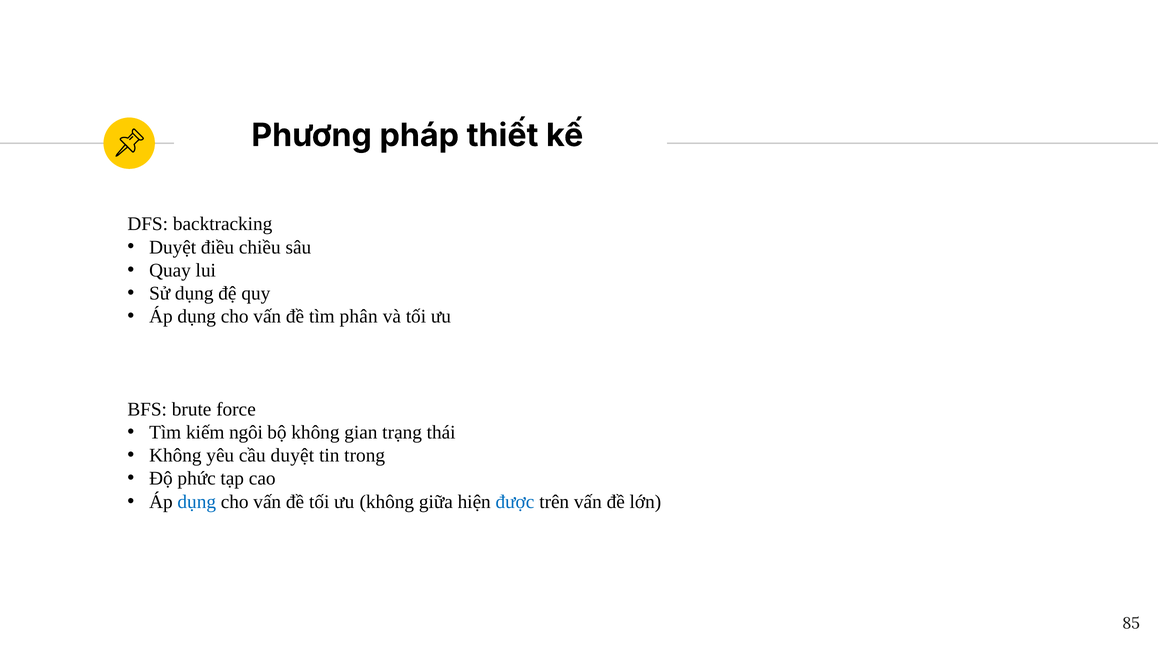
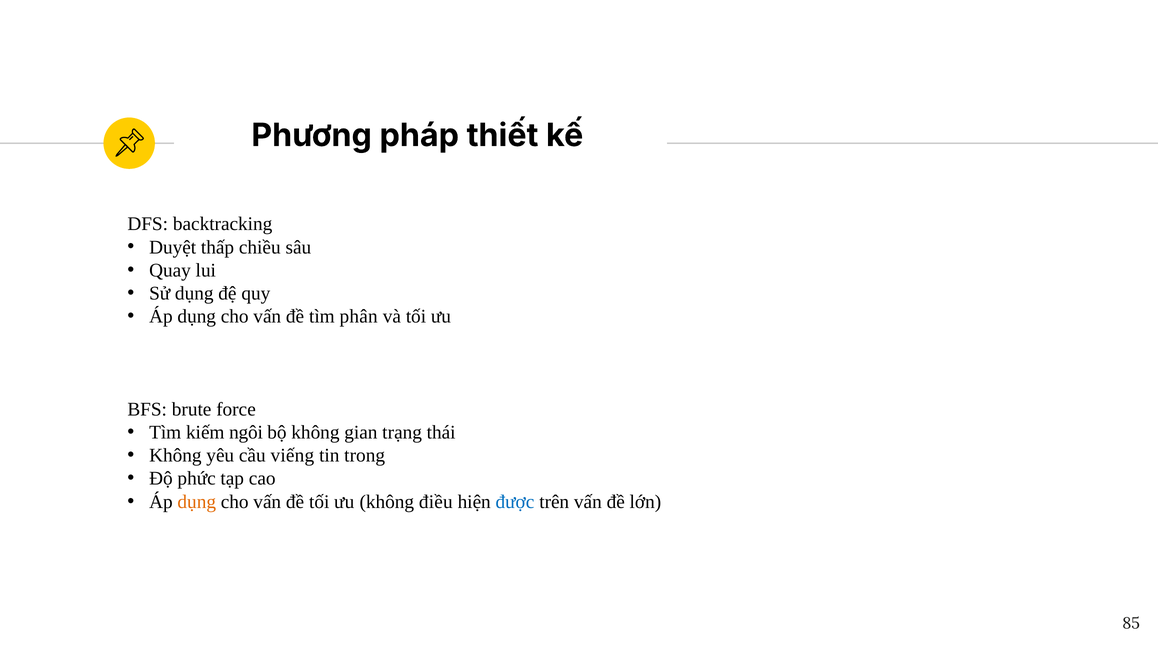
điều: điều -> thấp
cầu duyệt: duyệt -> viếng
dụng at (197, 502) colour: blue -> orange
giữa: giữa -> điều
